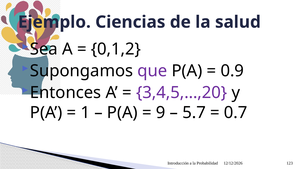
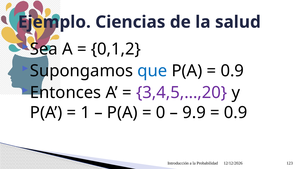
que colour: purple -> blue
9: 9 -> 0
5.7: 5.7 -> 9.9
0.7 at (236, 112): 0.7 -> 0.9
